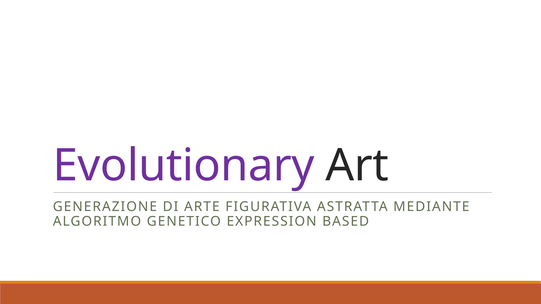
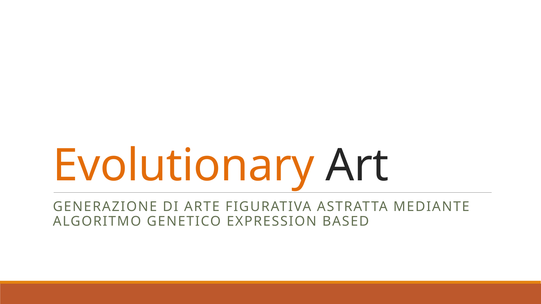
Evolutionary colour: purple -> orange
